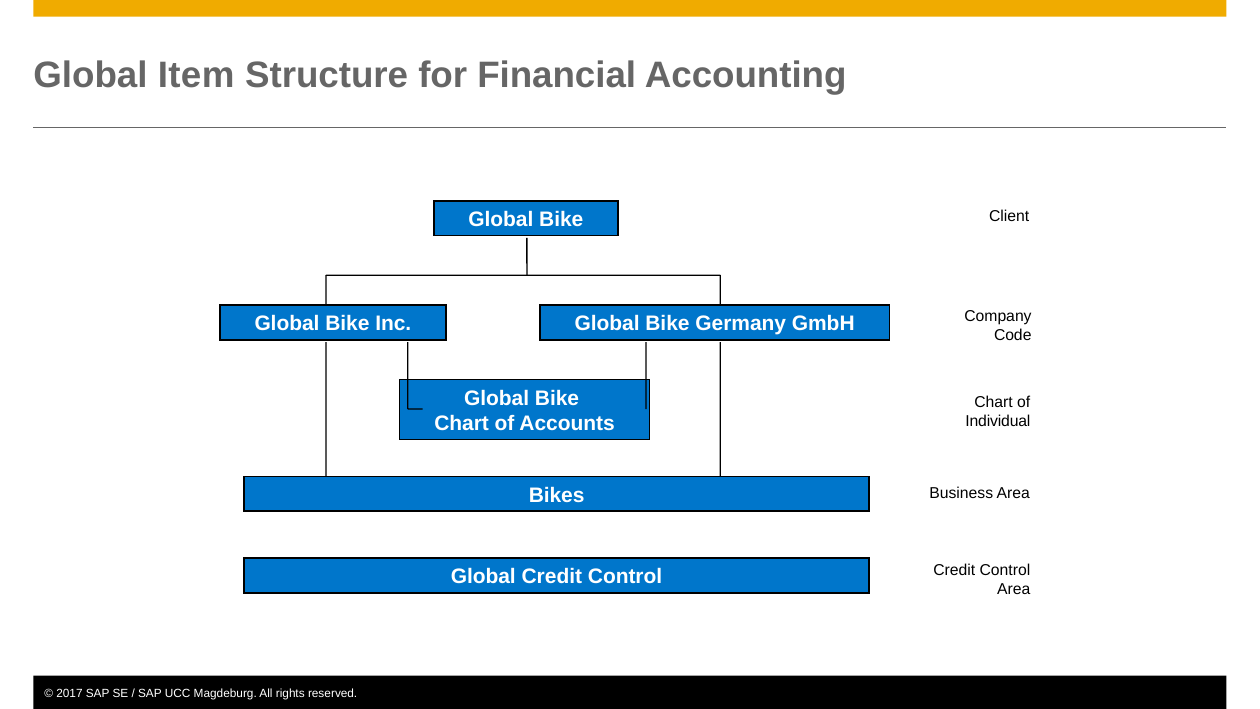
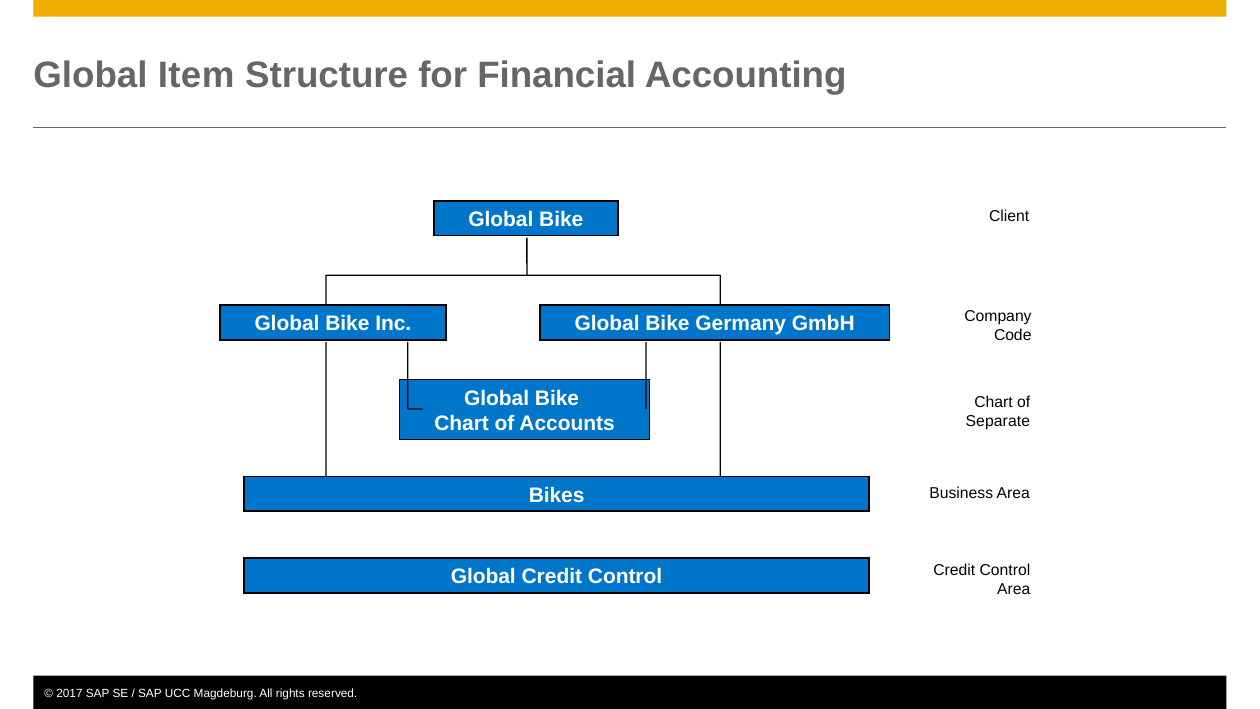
Individual: Individual -> Separate
